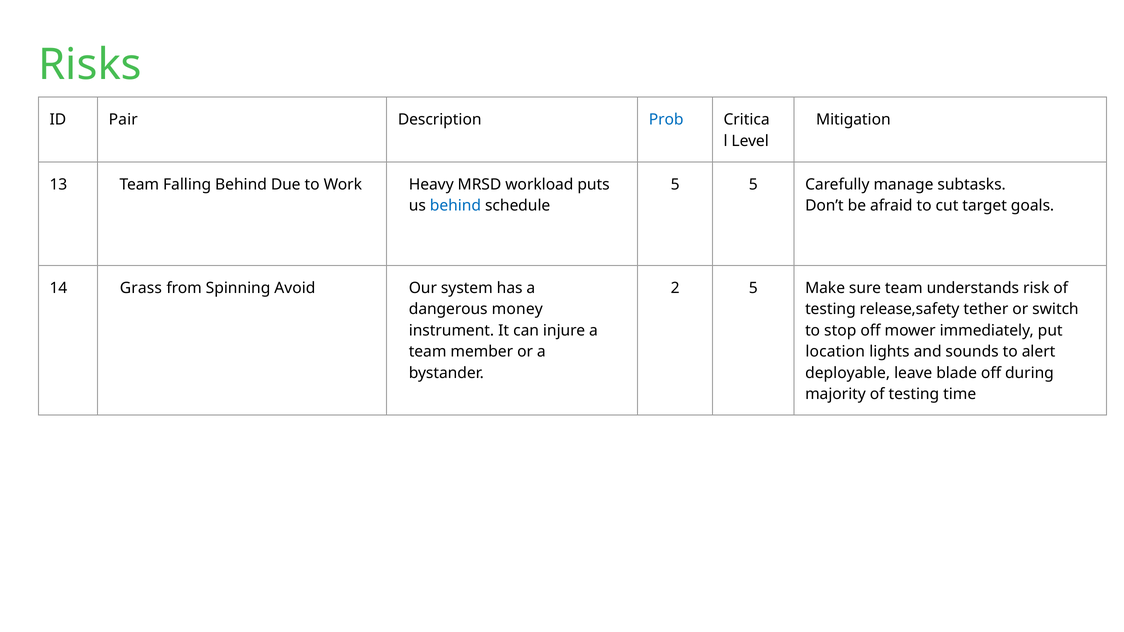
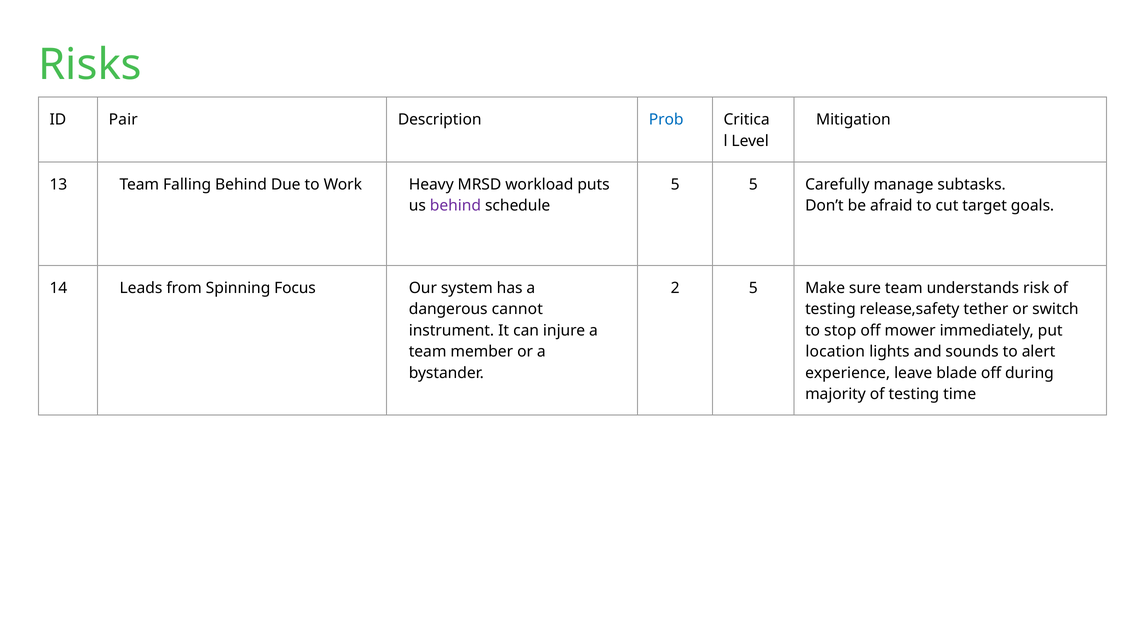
behind at (455, 206) colour: blue -> purple
Grass: Grass -> Leads
Avoid: Avoid -> Focus
money: money -> cannot
deployable: deployable -> experience
